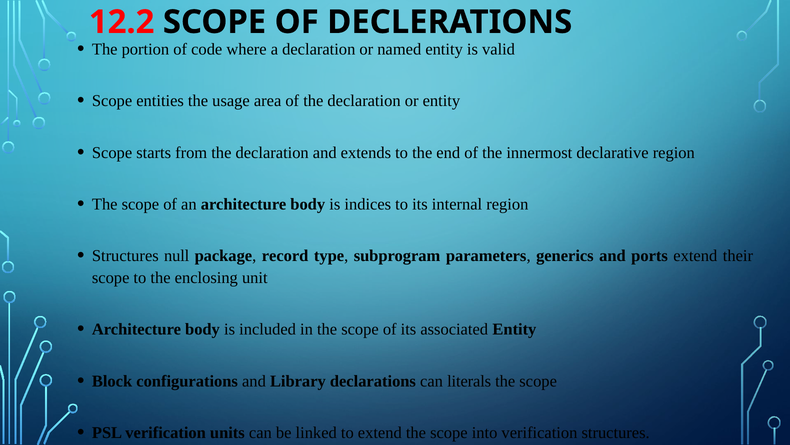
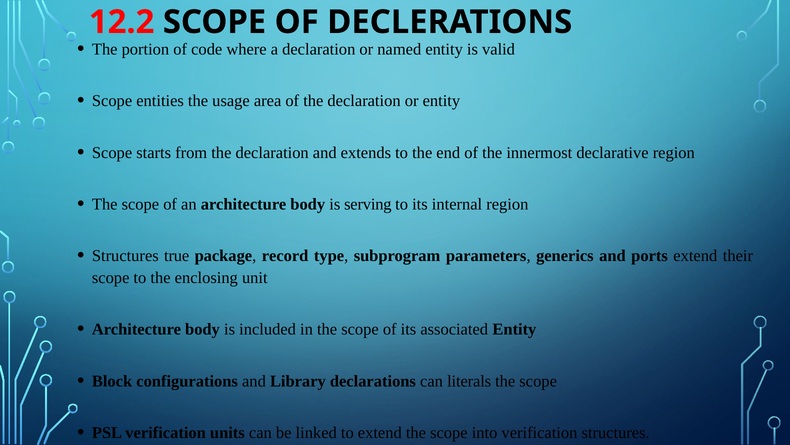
indices: indices -> serving
null: null -> true
